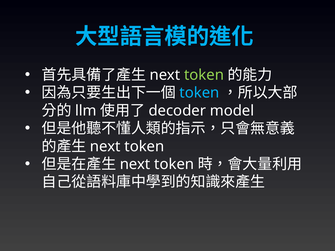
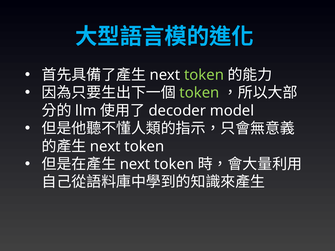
token at (199, 93) colour: light blue -> light green
